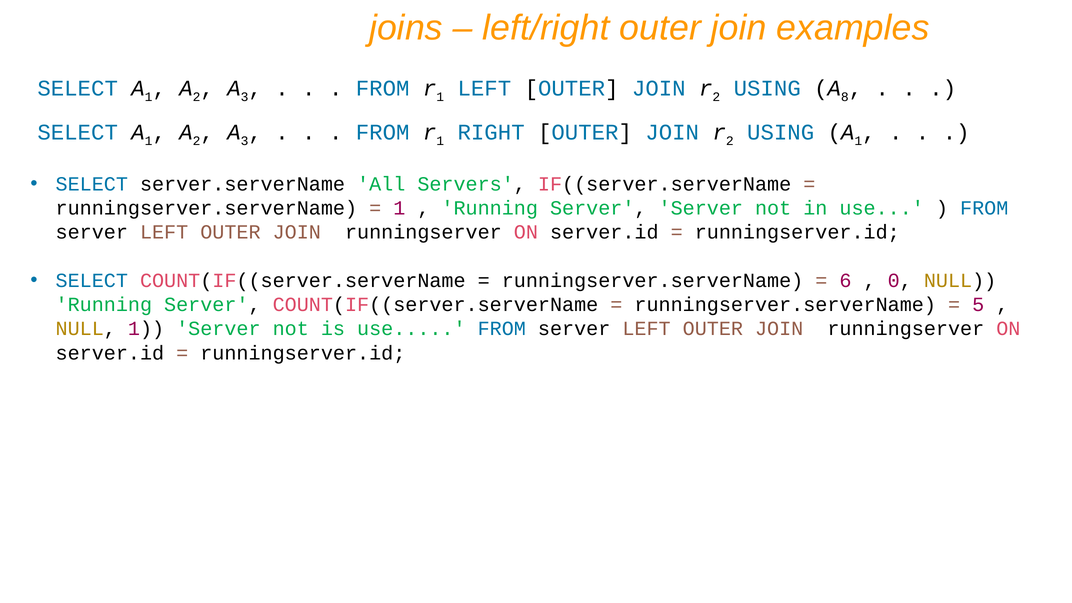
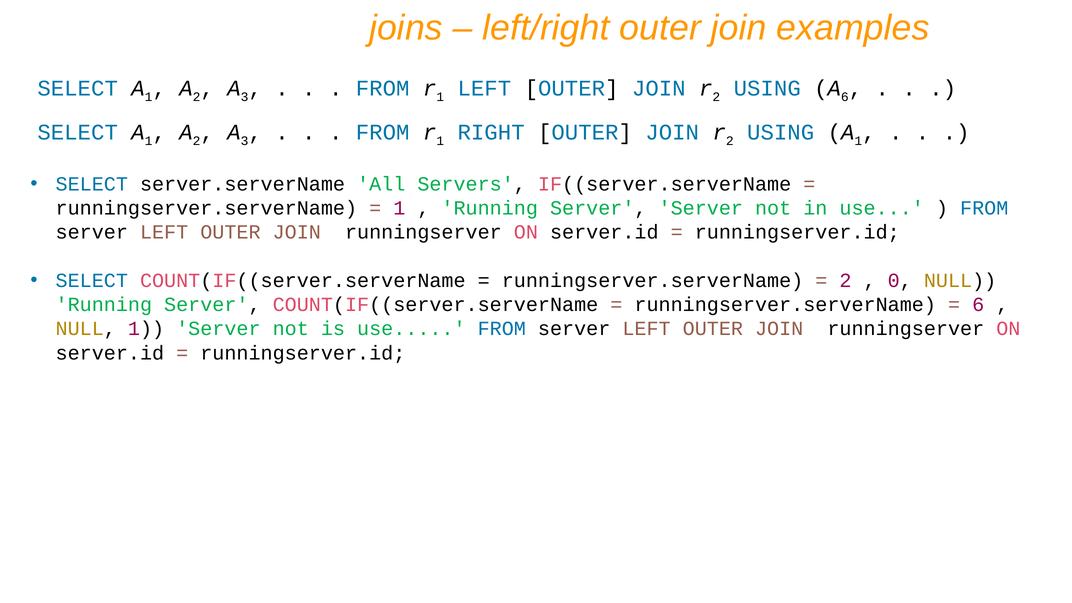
8 at (845, 97): 8 -> 6
6 at (846, 281): 6 -> 2
5 at (978, 305): 5 -> 6
